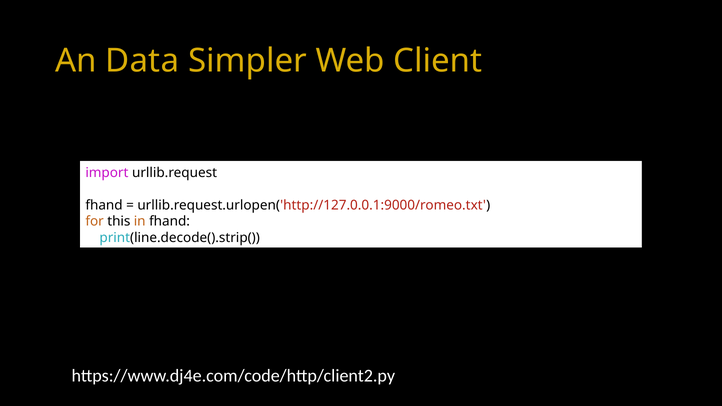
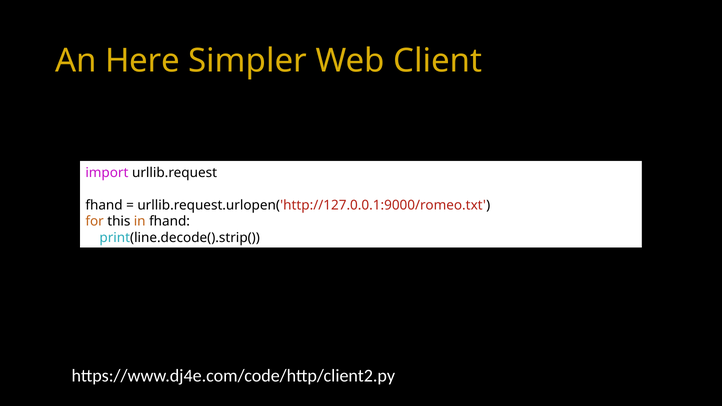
Data: Data -> Here
